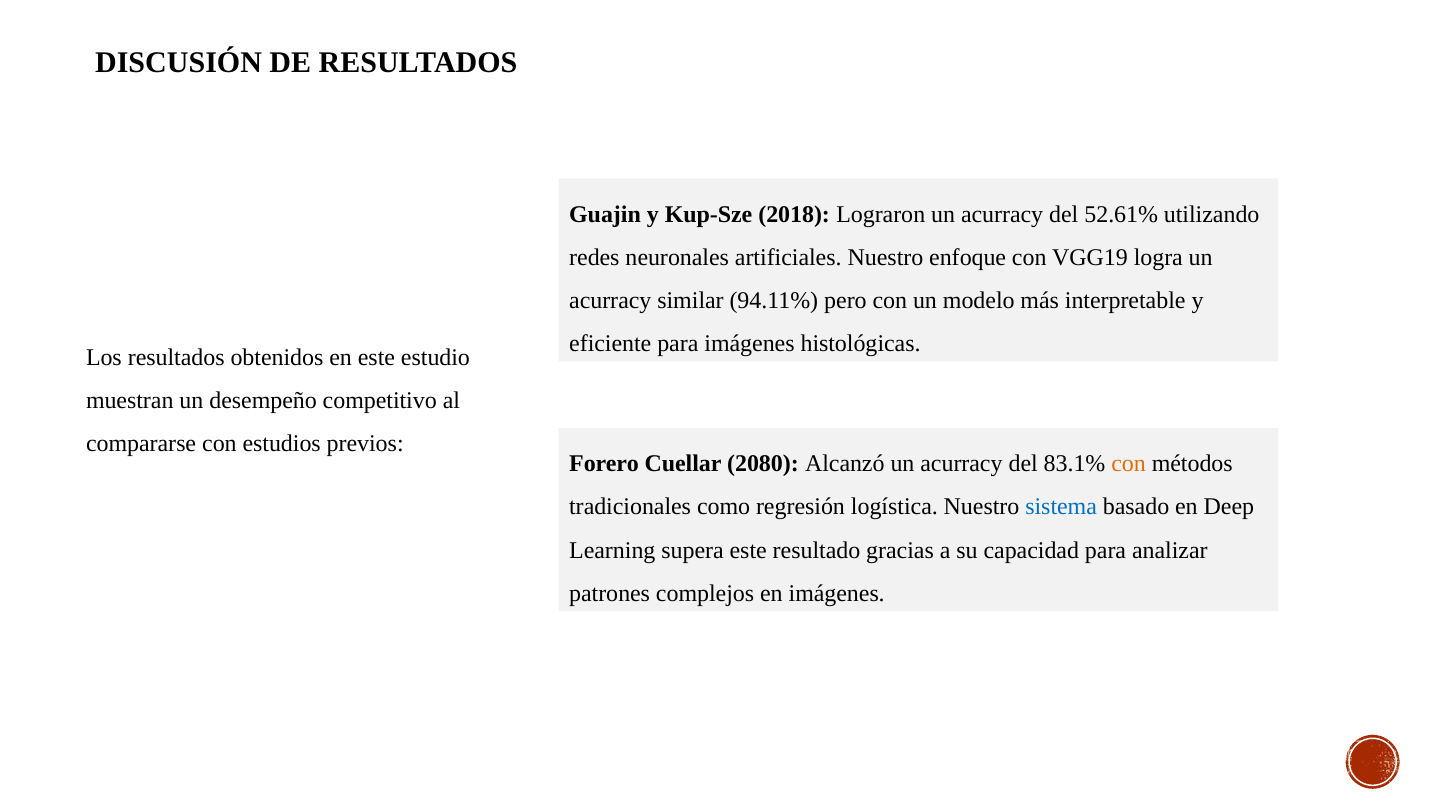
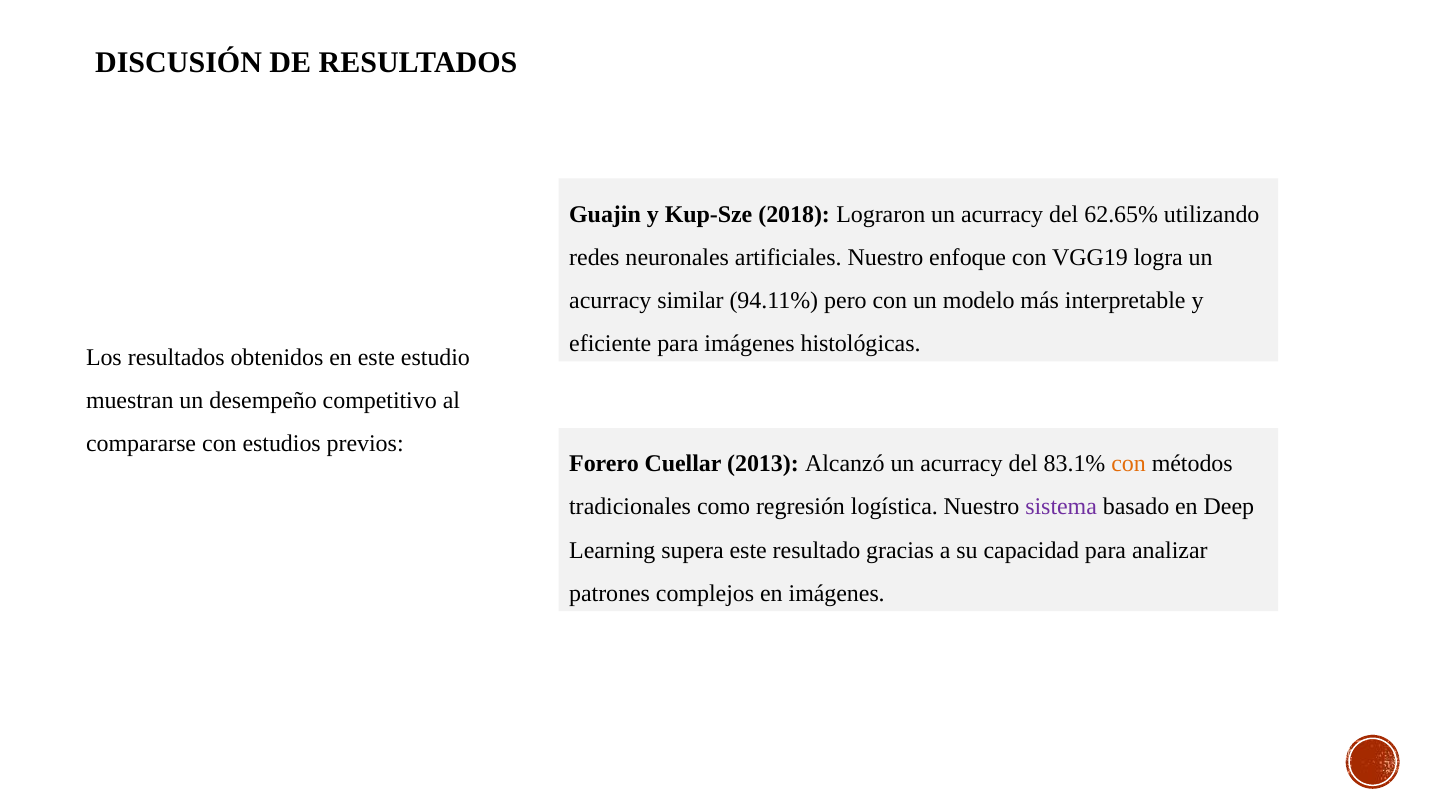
52.61%: 52.61% -> 62.65%
2080: 2080 -> 2013
sistema colour: blue -> purple
